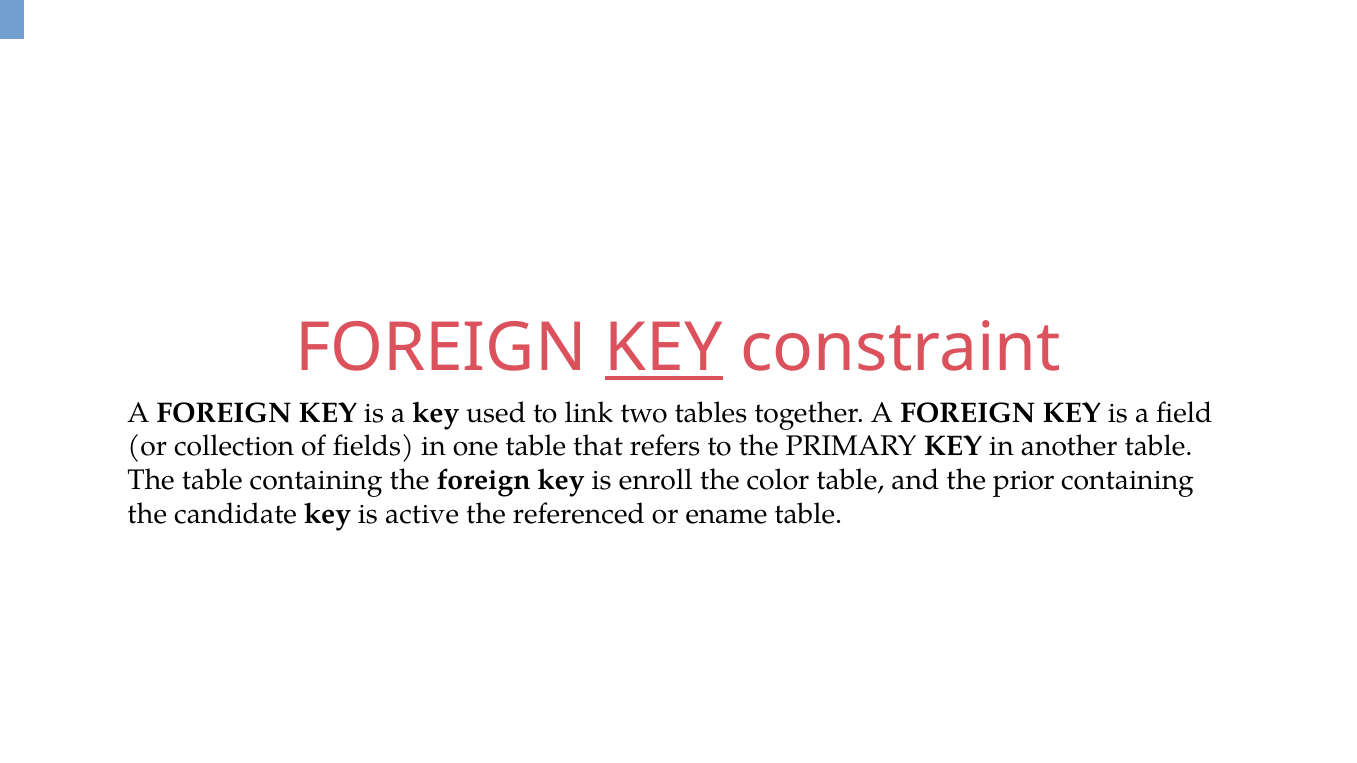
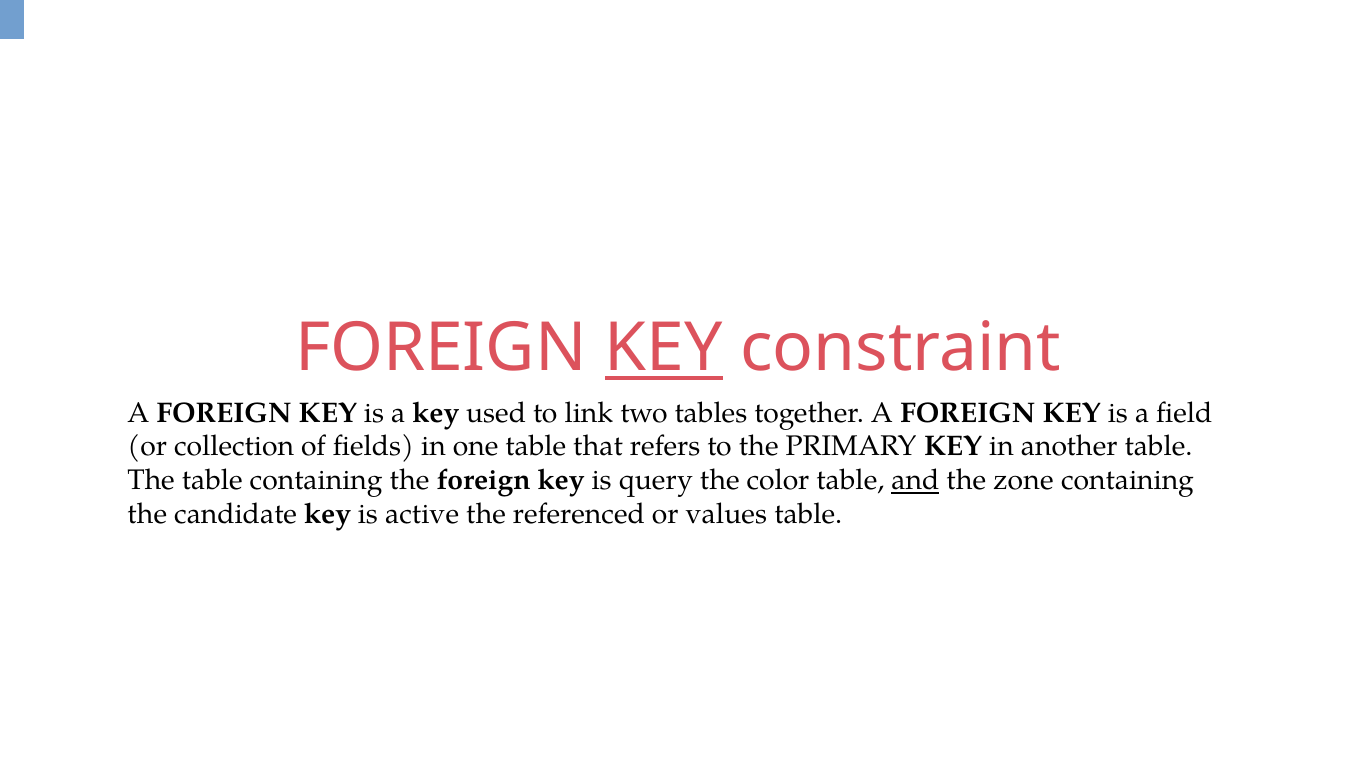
enroll: enroll -> query
and underline: none -> present
prior: prior -> zone
ename: ename -> values
